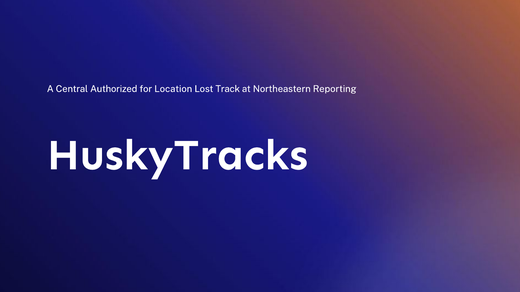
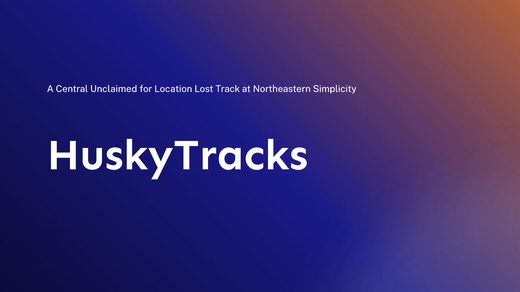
Authorized: Authorized -> Unclaimed
Reporting: Reporting -> Simplicity
